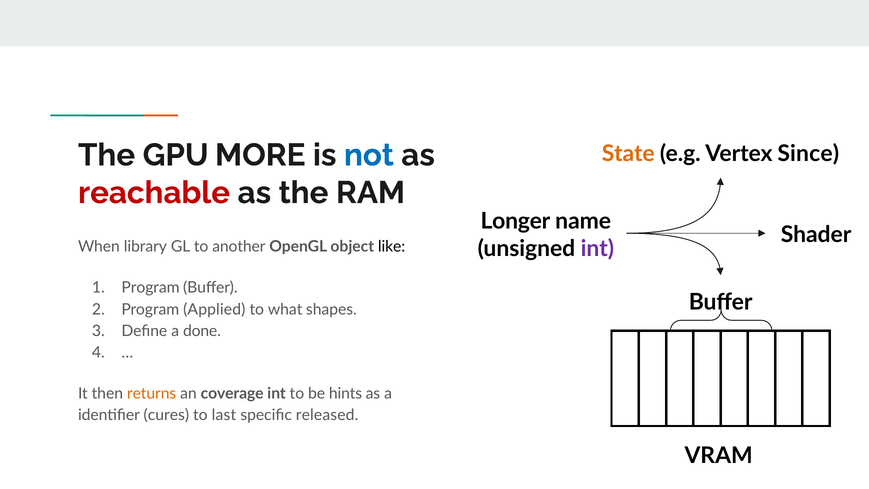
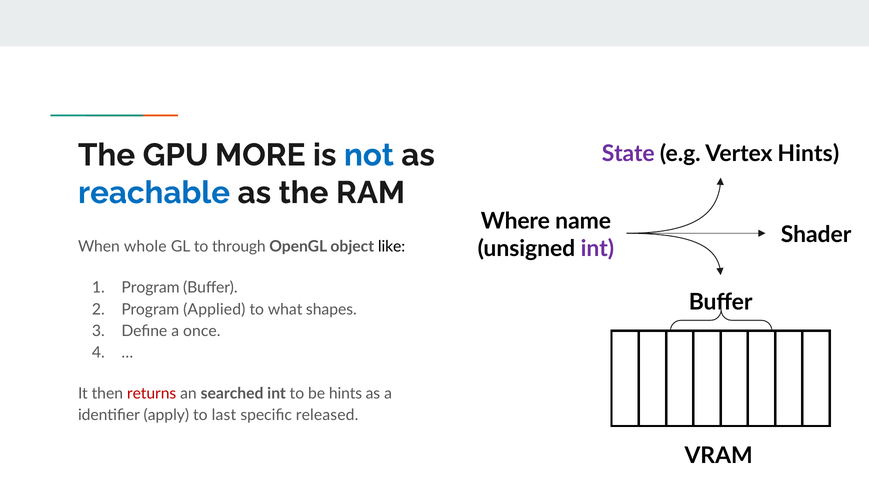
State colour: orange -> purple
Vertex Since: Since -> Hints
reachable colour: red -> blue
Longer: Longer -> Where
library: library -> whole
another: another -> through
done: done -> once
returns colour: orange -> red
coverage: coverage -> searched
cures: cures -> apply
